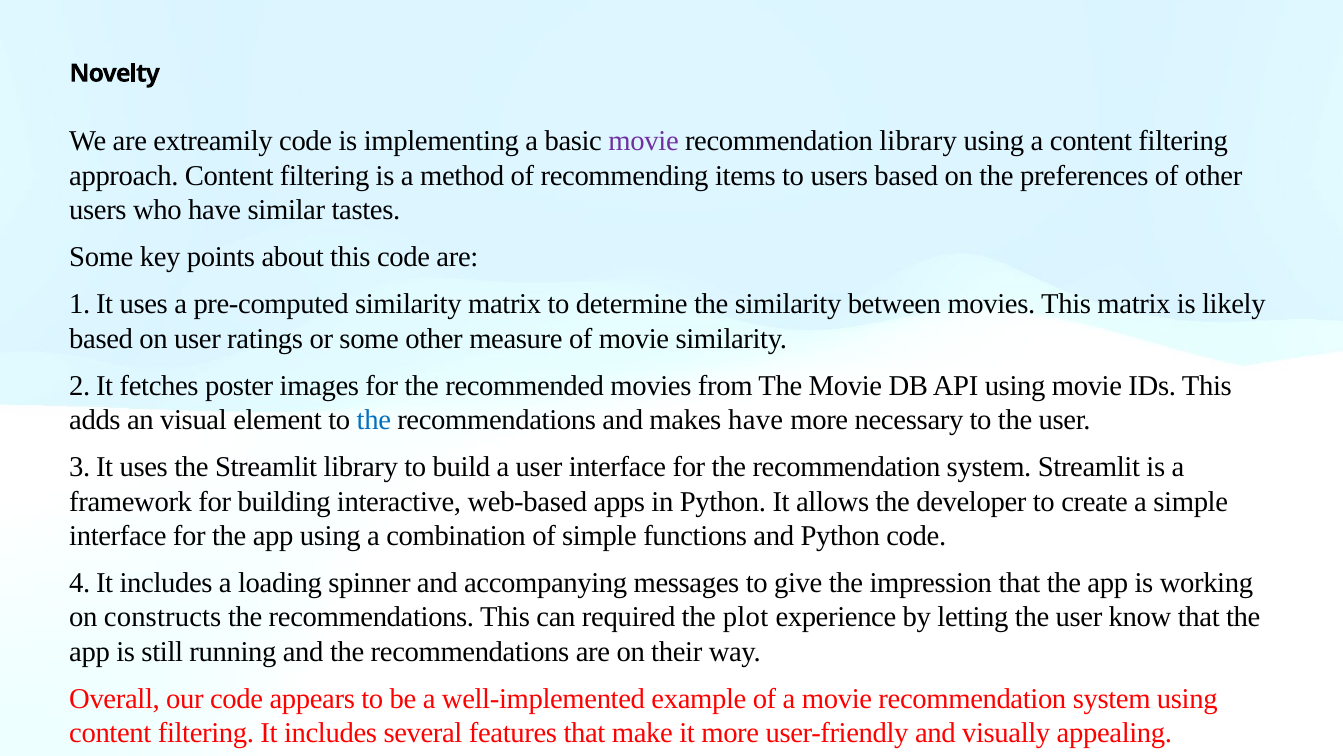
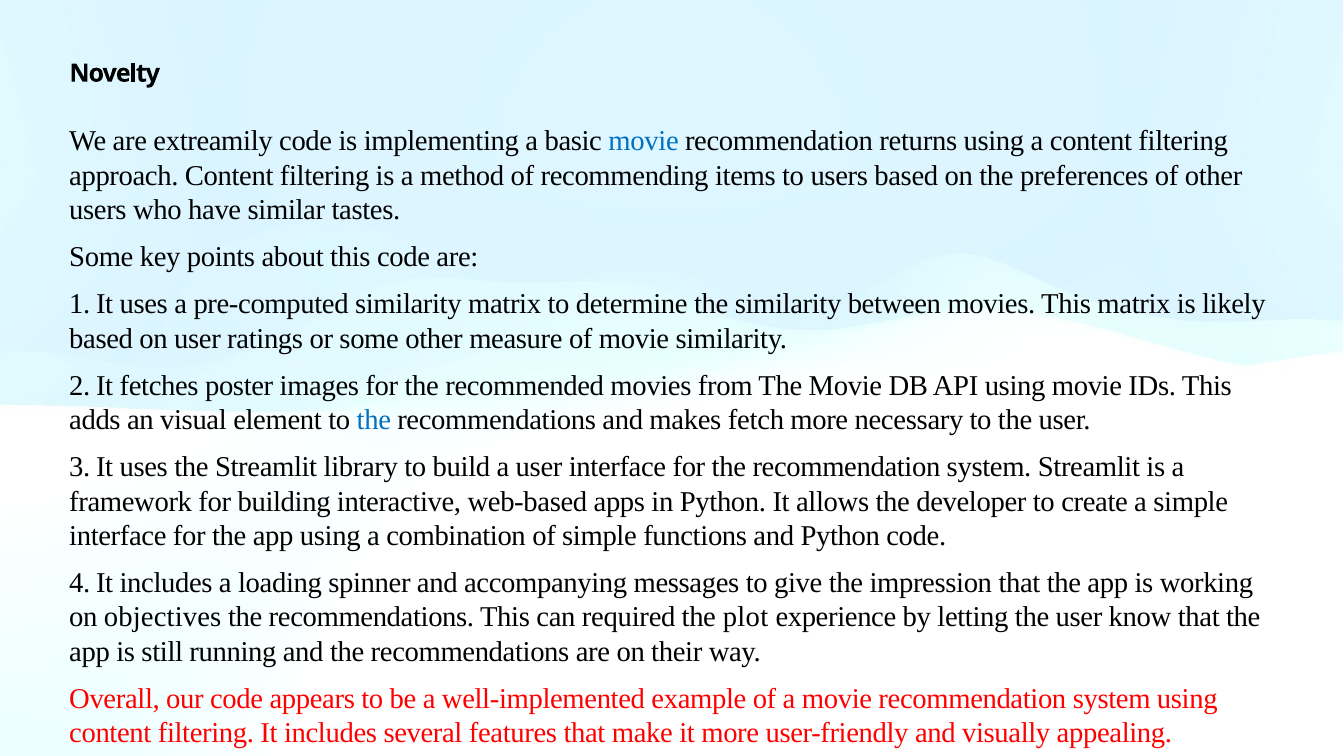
movie at (644, 141) colour: purple -> blue
recommendation library: library -> returns
makes have: have -> fetch
constructs: constructs -> objectives
